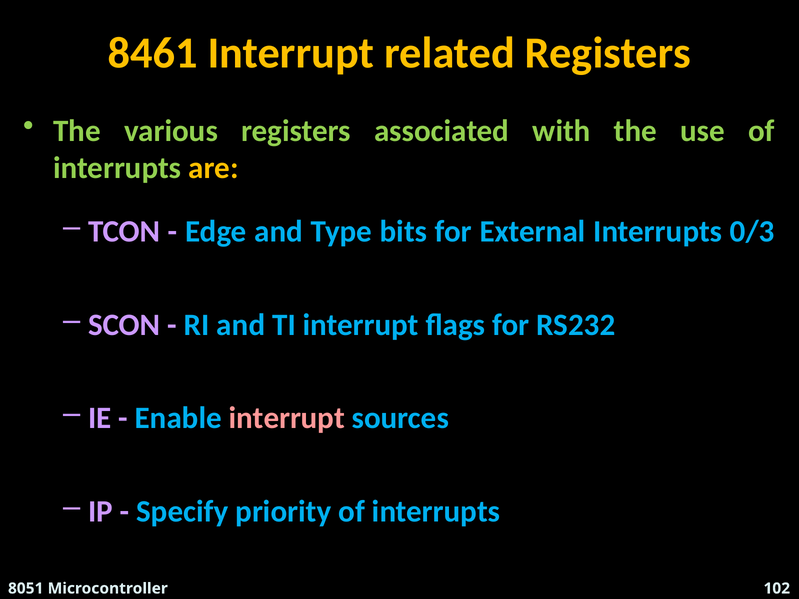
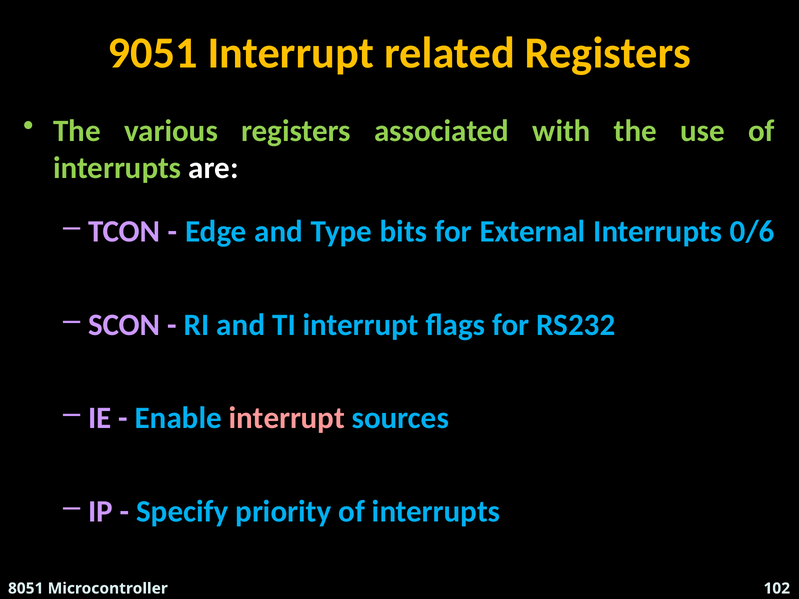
8461: 8461 -> 9051
are colour: yellow -> white
0/3: 0/3 -> 0/6
